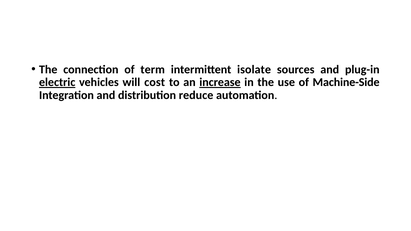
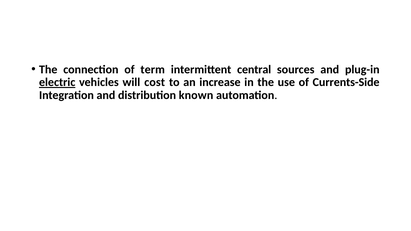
isolate: isolate -> central
increase underline: present -> none
Machine-Side: Machine-Side -> Currents-Side
reduce: reduce -> known
